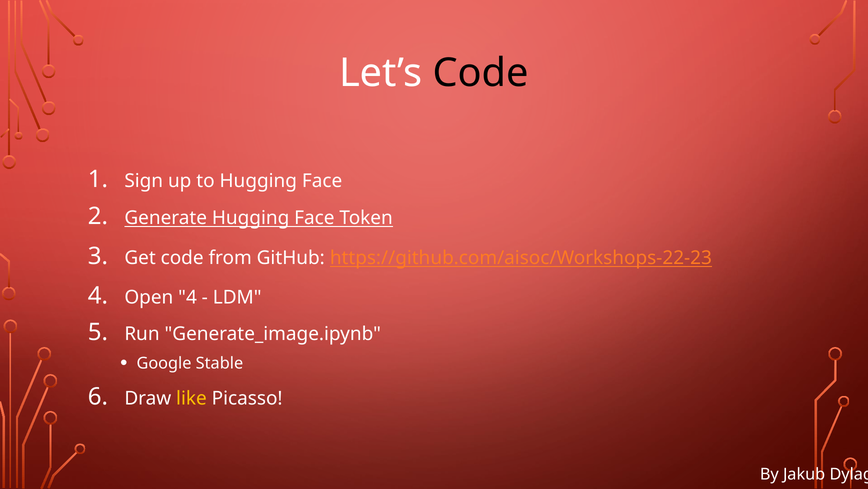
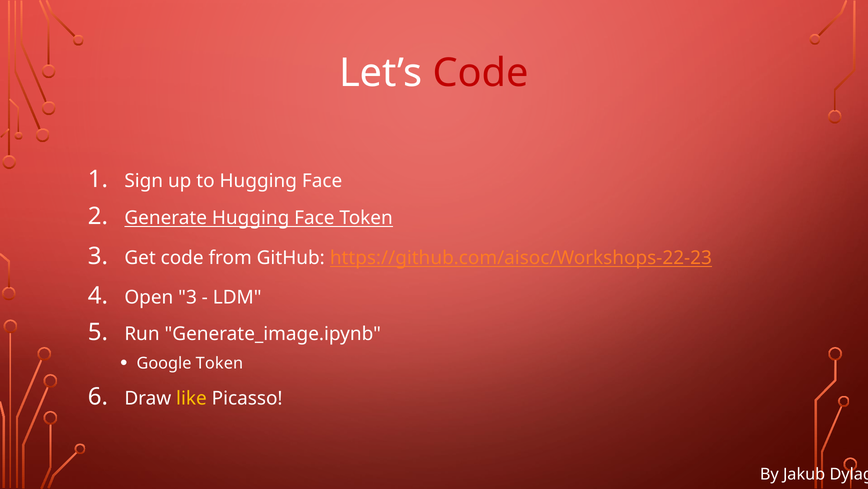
Code at (481, 73) colour: black -> red
Open 4: 4 -> 3
Google Stable: Stable -> Token
